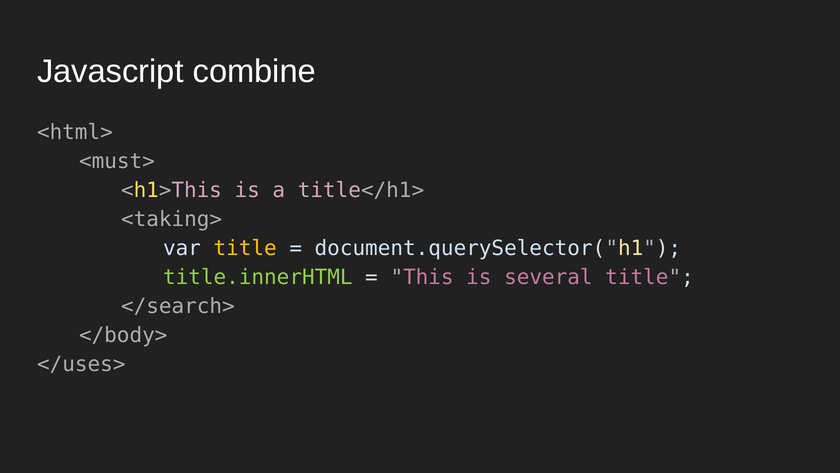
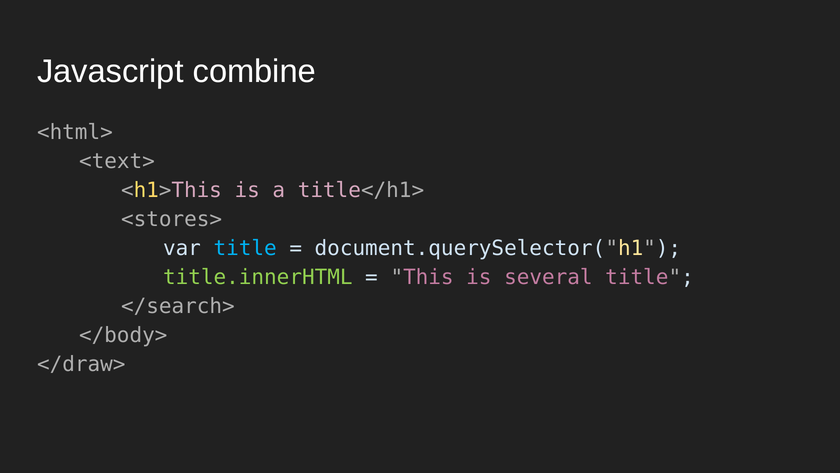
<must>: <must> -> <text>
<taking>: <taking> -> <stores>
title at (245, 248) colour: yellow -> light blue
</uses>: </uses> -> </draw>
